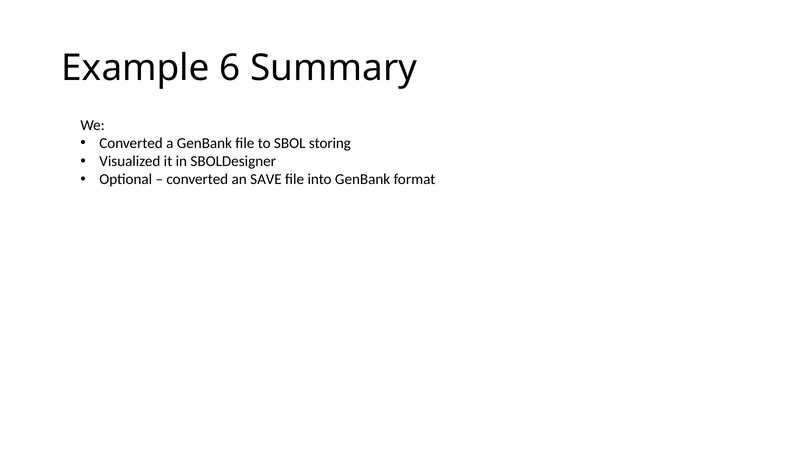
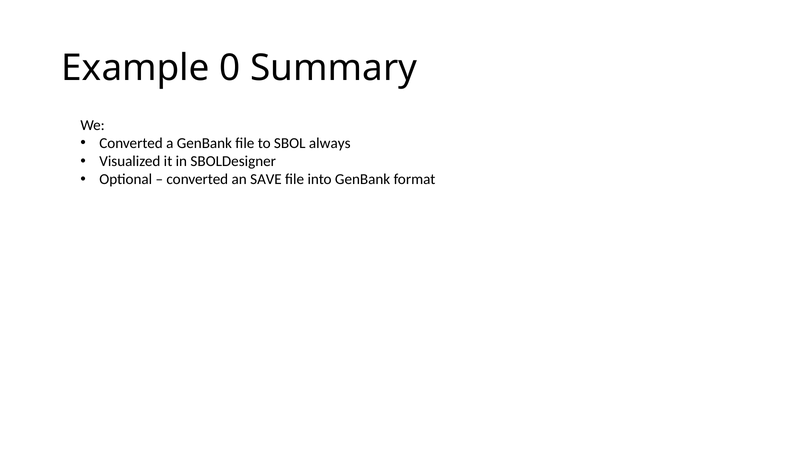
6: 6 -> 0
storing: storing -> always
